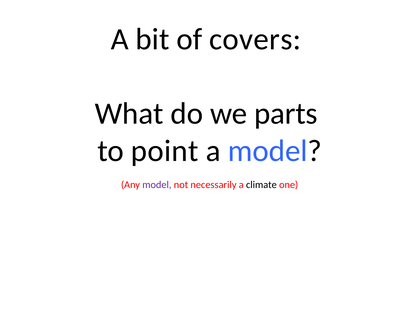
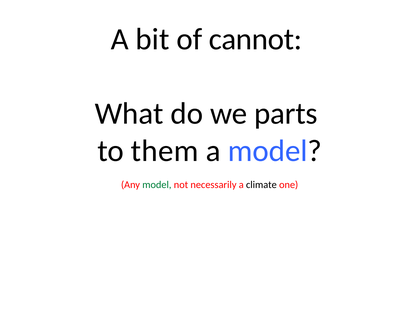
covers: covers -> cannot
point: point -> them
model at (157, 185) colour: purple -> green
